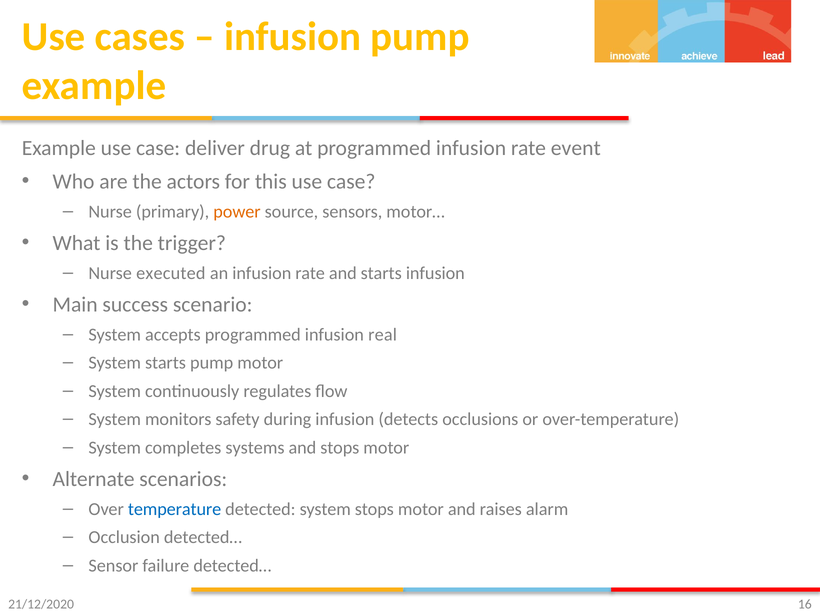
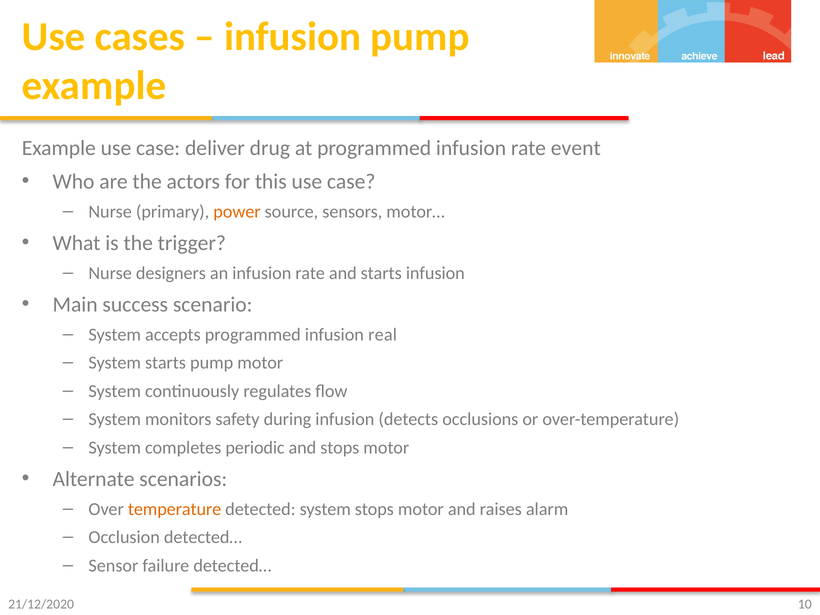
executed: executed -> designers
systems: systems -> periodic
temperature colour: blue -> orange
16: 16 -> 10
